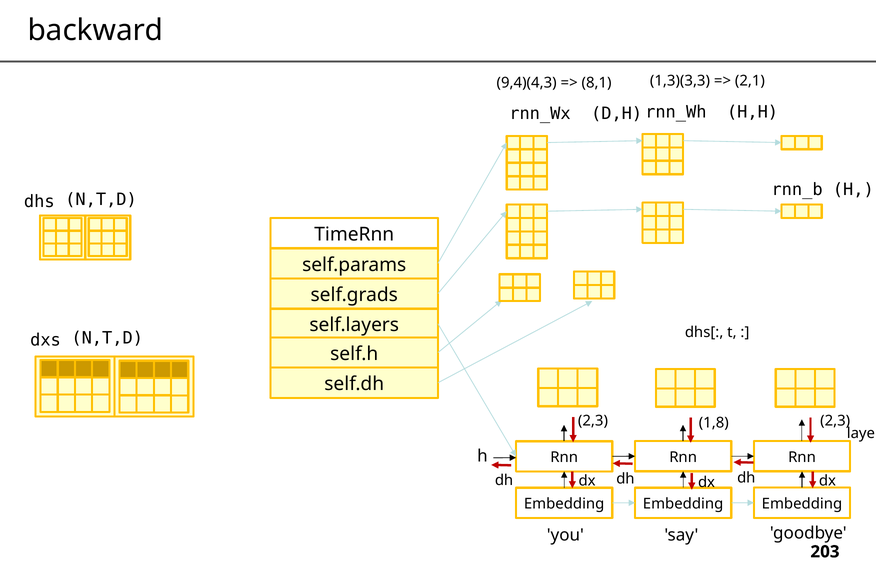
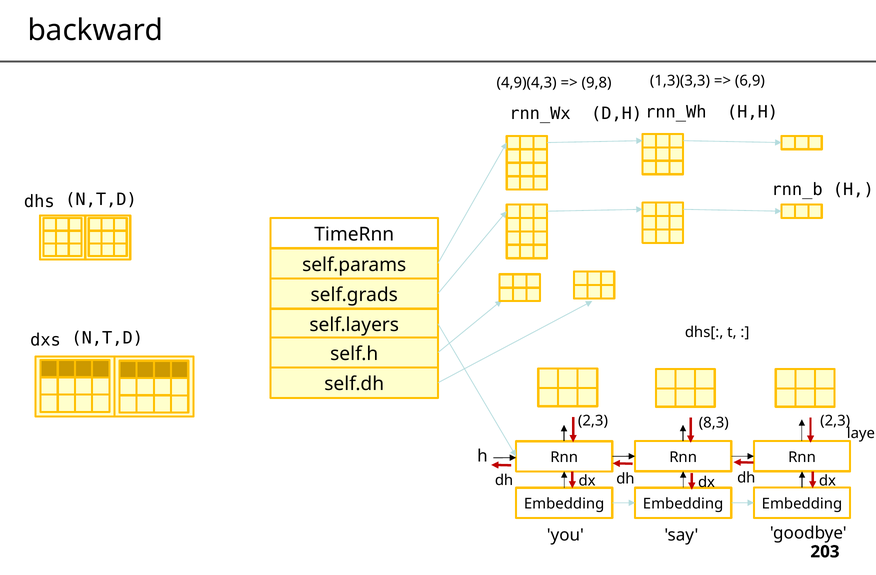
9,4)(4,3: 9,4)(4,3 -> 4,9)(4,3
8,1: 8,1 -> 9,8
2,1: 2,1 -> 6,9
1,8: 1,8 -> 8,3
